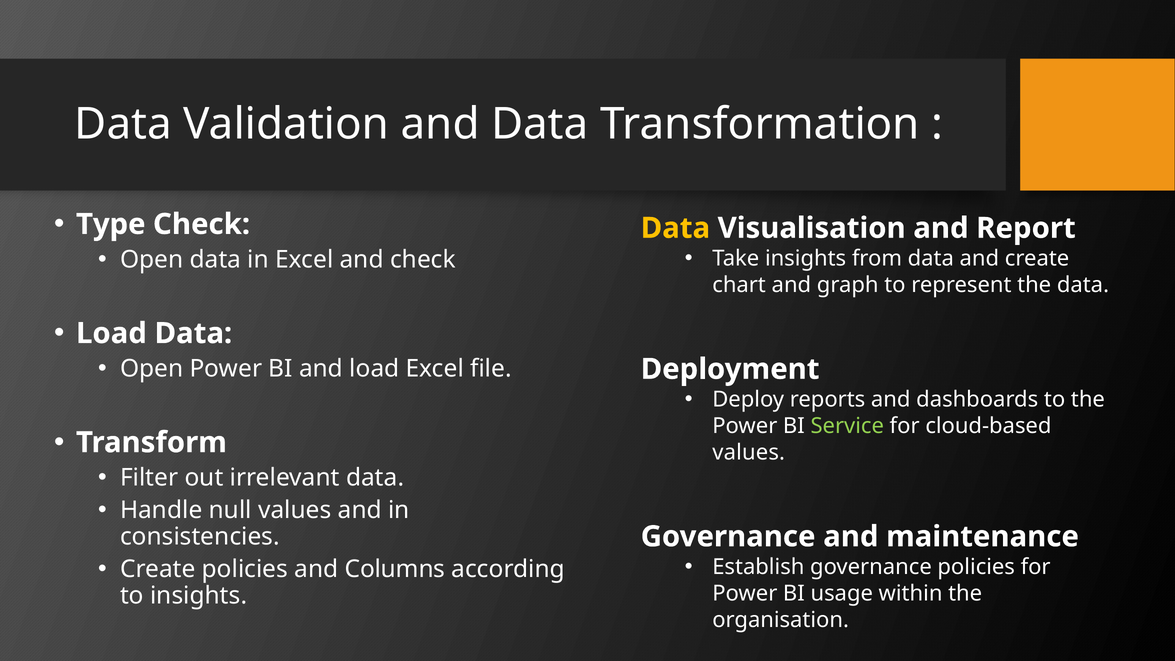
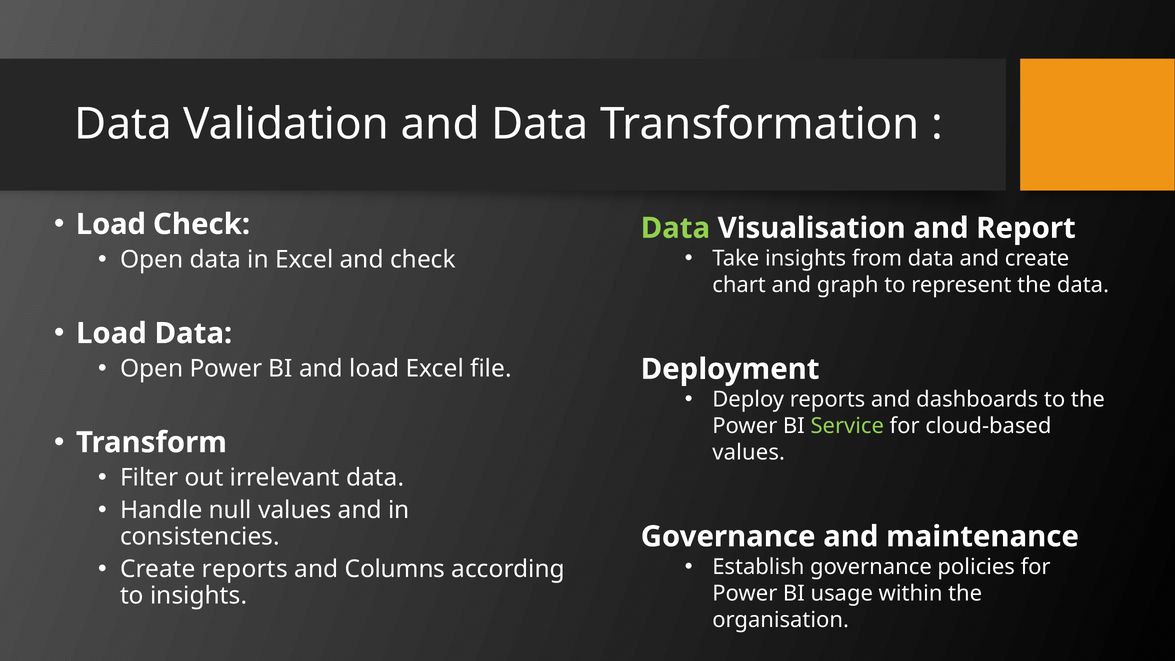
Type at (111, 224): Type -> Load
Data at (675, 228) colour: yellow -> light green
Create policies: policies -> reports
